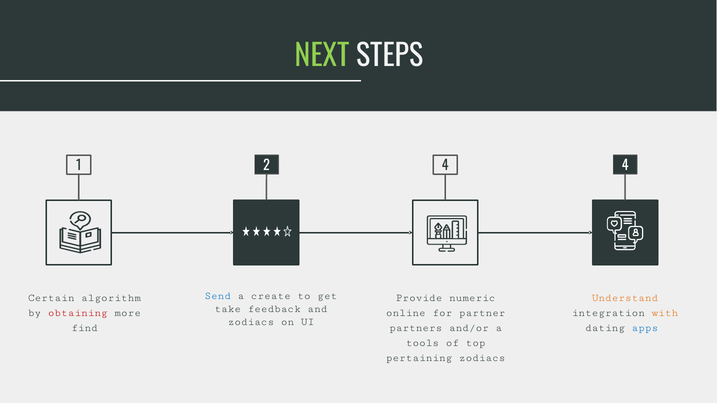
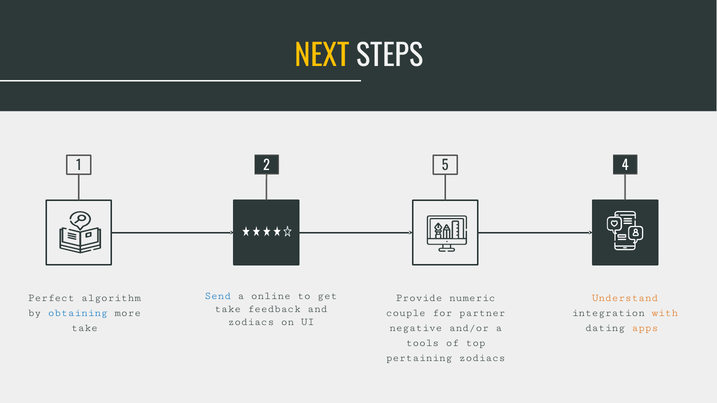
NEXT colour: light green -> yellow
2 4: 4 -> 5
create: create -> online
Certain: Certain -> Perfect
obtaining colour: red -> blue
online: online -> couple
find at (85, 328): find -> take
partners: partners -> negative
apps colour: blue -> orange
